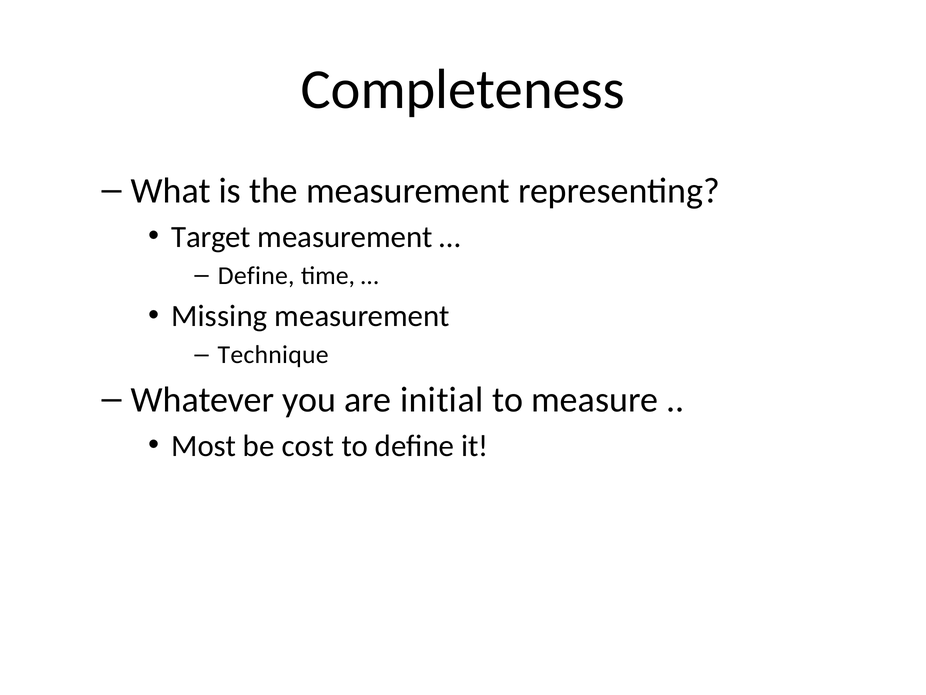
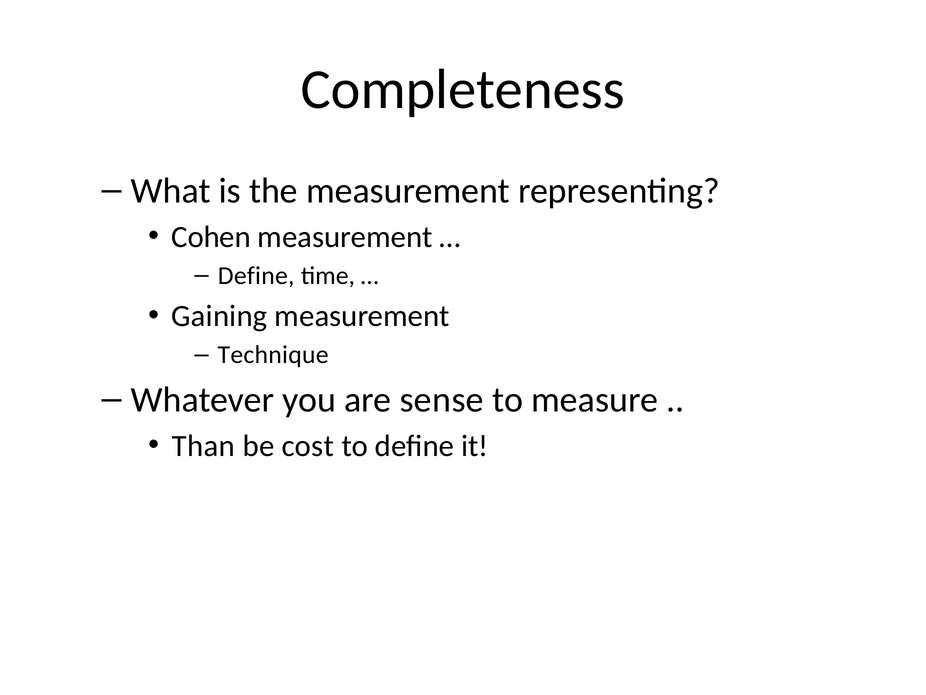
Target: Target -> Cohen
Missing: Missing -> Gaining
initial: initial -> sense
Most: Most -> Than
